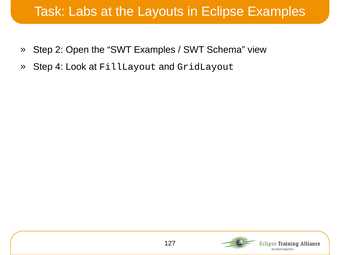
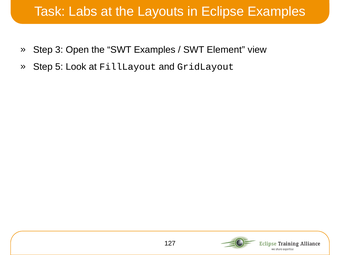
2: 2 -> 3
Schema: Schema -> Element
4: 4 -> 5
